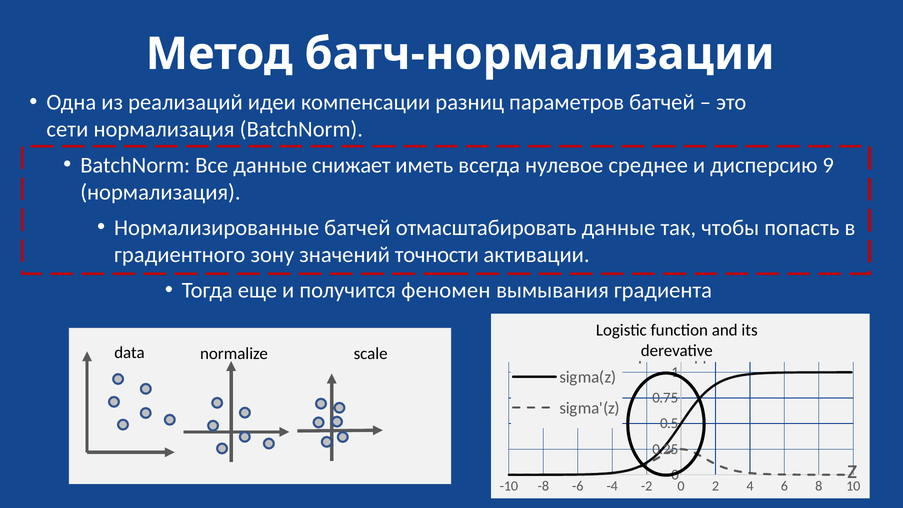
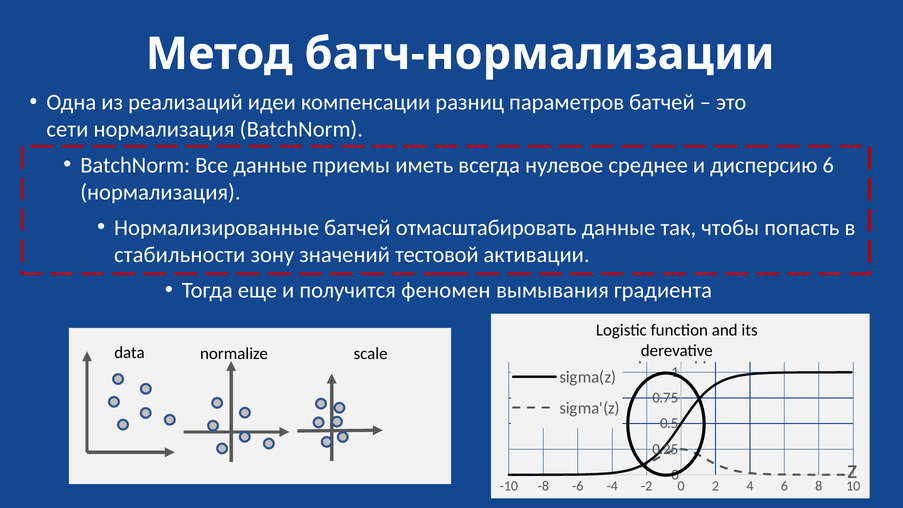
снижает: снижает -> приемы
дисперсию 9: 9 -> 6
градиентного: градиентного -> стабильности
точности: точности -> тестовой
